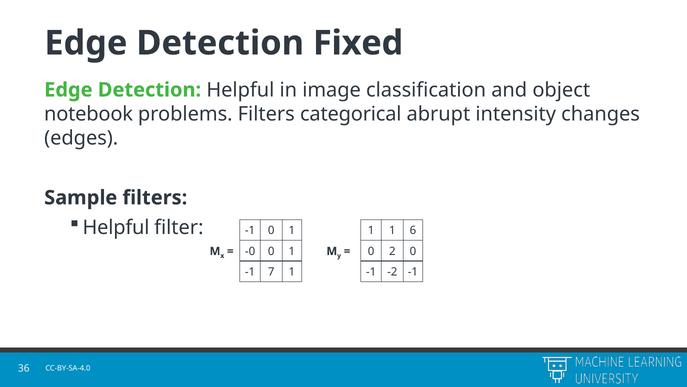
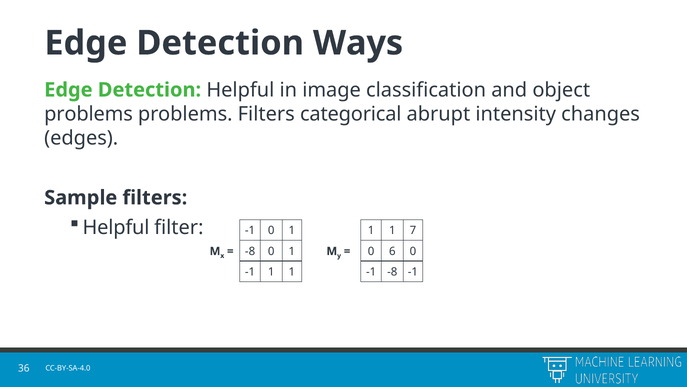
Fixed: Fixed -> Ways
notebook at (89, 114): notebook -> problems
6: 6 -> 7
-0 at (250, 251): -0 -> -8
2: 2 -> 6
-1 7: 7 -> 1
-1 -2: -2 -> -8
